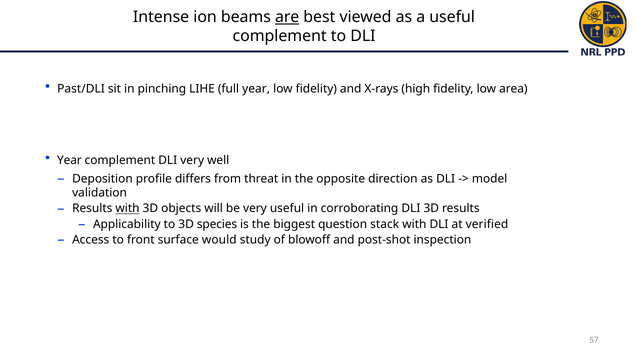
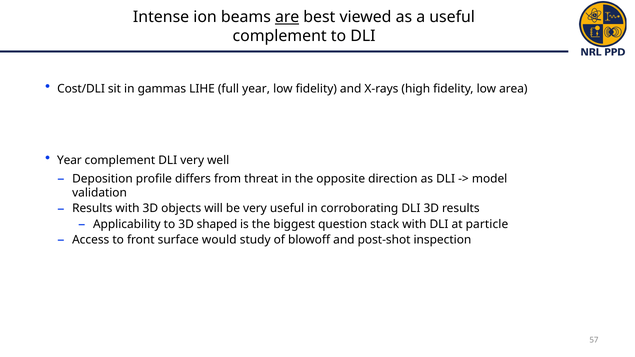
Past/DLI: Past/DLI -> Cost/DLI
pinching: pinching -> gammas
with at (128, 209) underline: present -> none
species: species -> shaped
verified: verified -> particle
